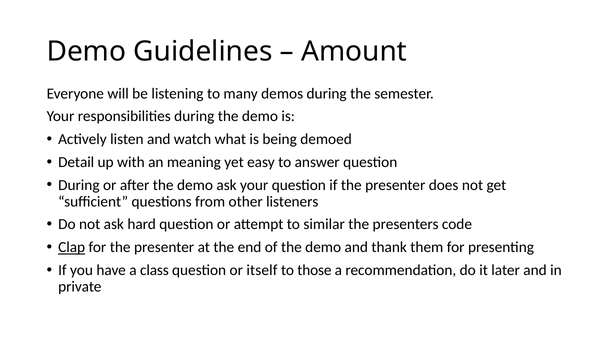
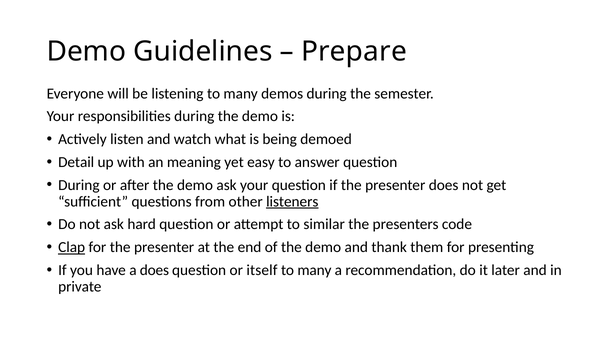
Amount: Amount -> Prepare
listeners underline: none -> present
a class: class -> does
those at (314, 270): those -> many
